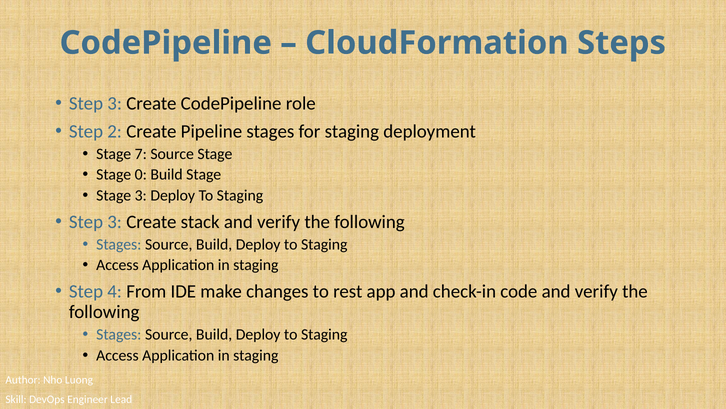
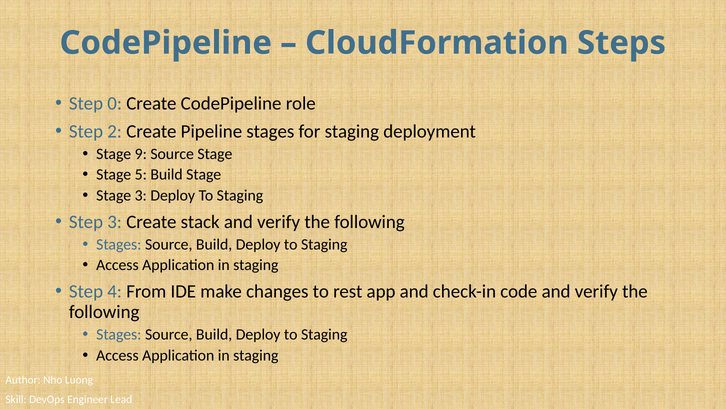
3 at (115, 103): 3 -> 0
7: 7 -> 9
0: 0 -> 5
